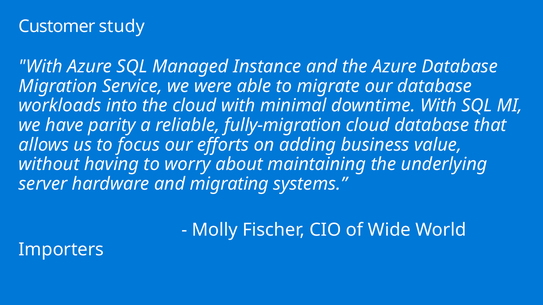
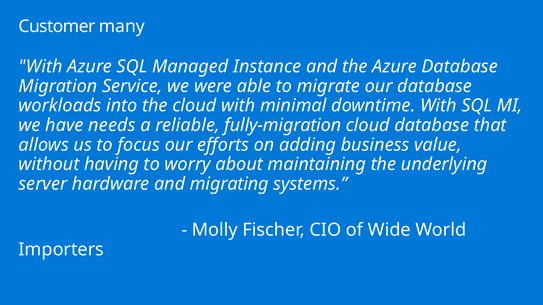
study: study -> many
parity: parity -> needs
